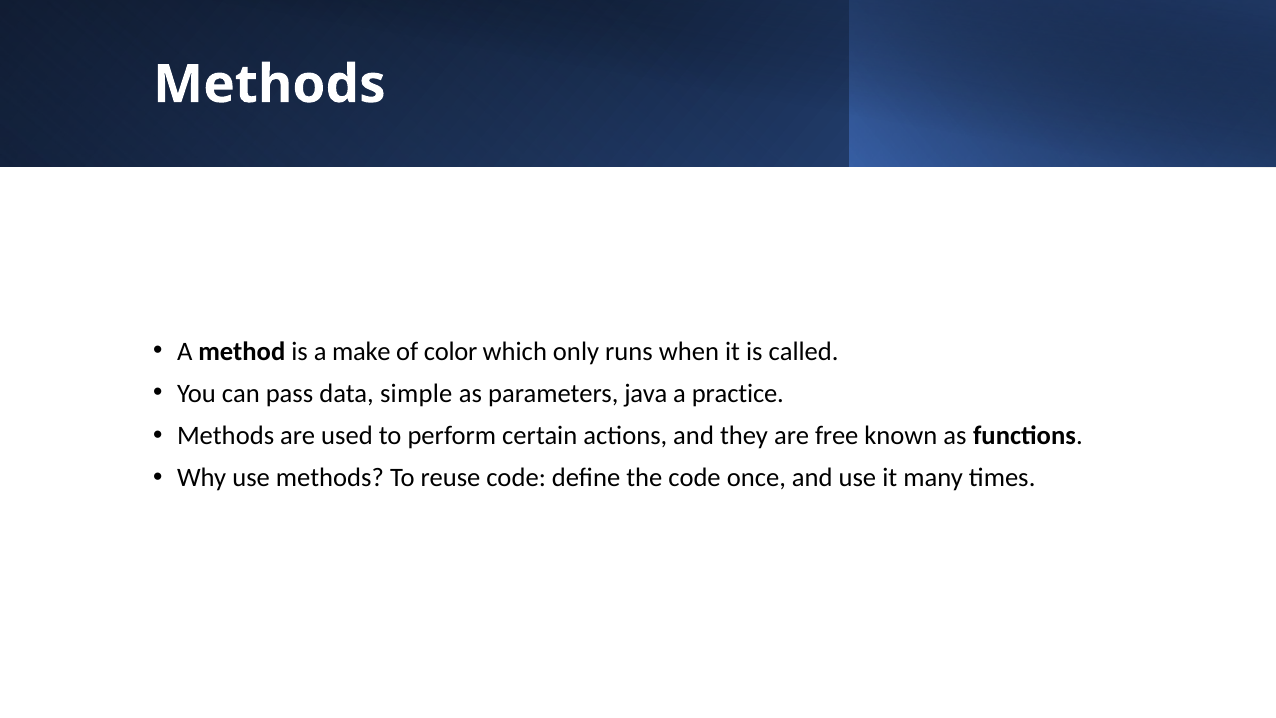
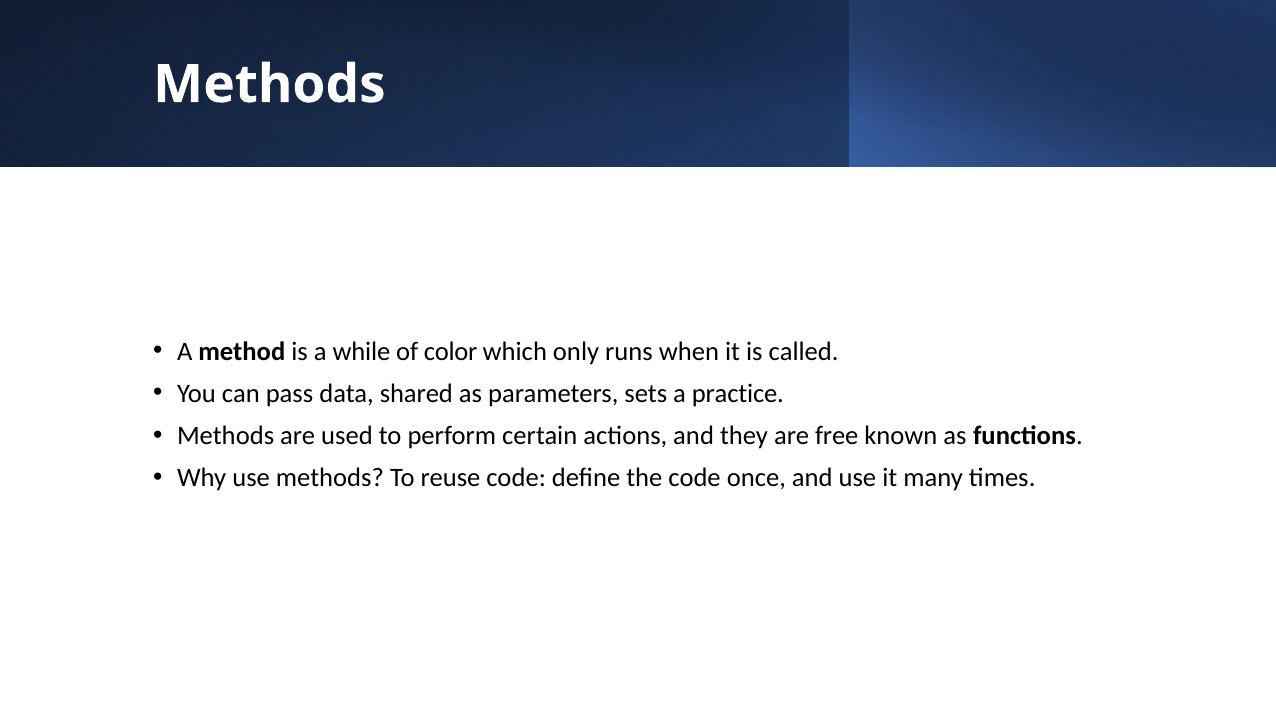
make: make -> while
simple: simple -> shared
java: java -> sets
